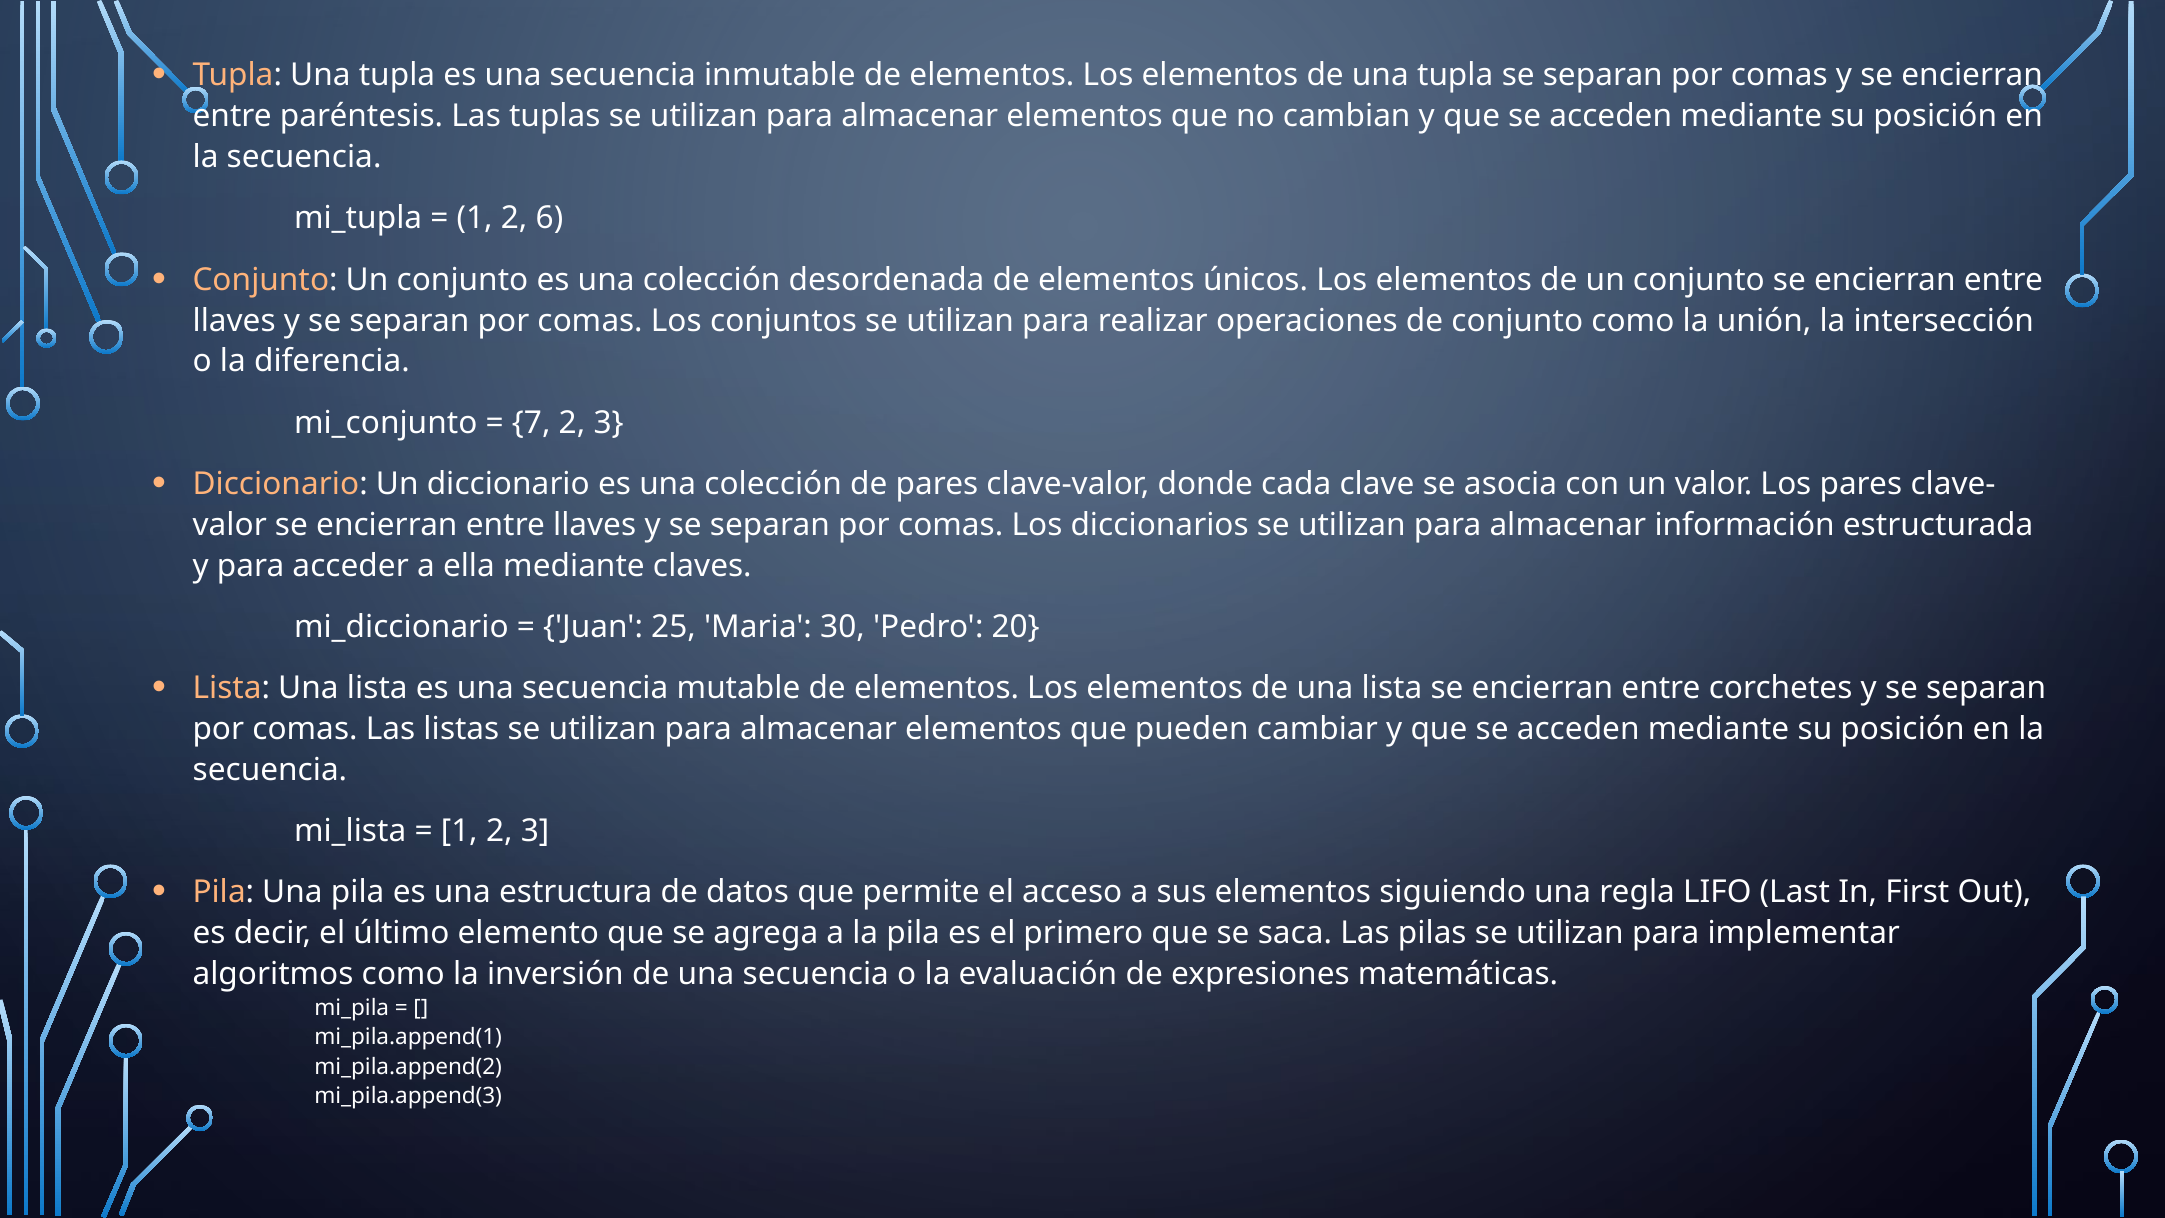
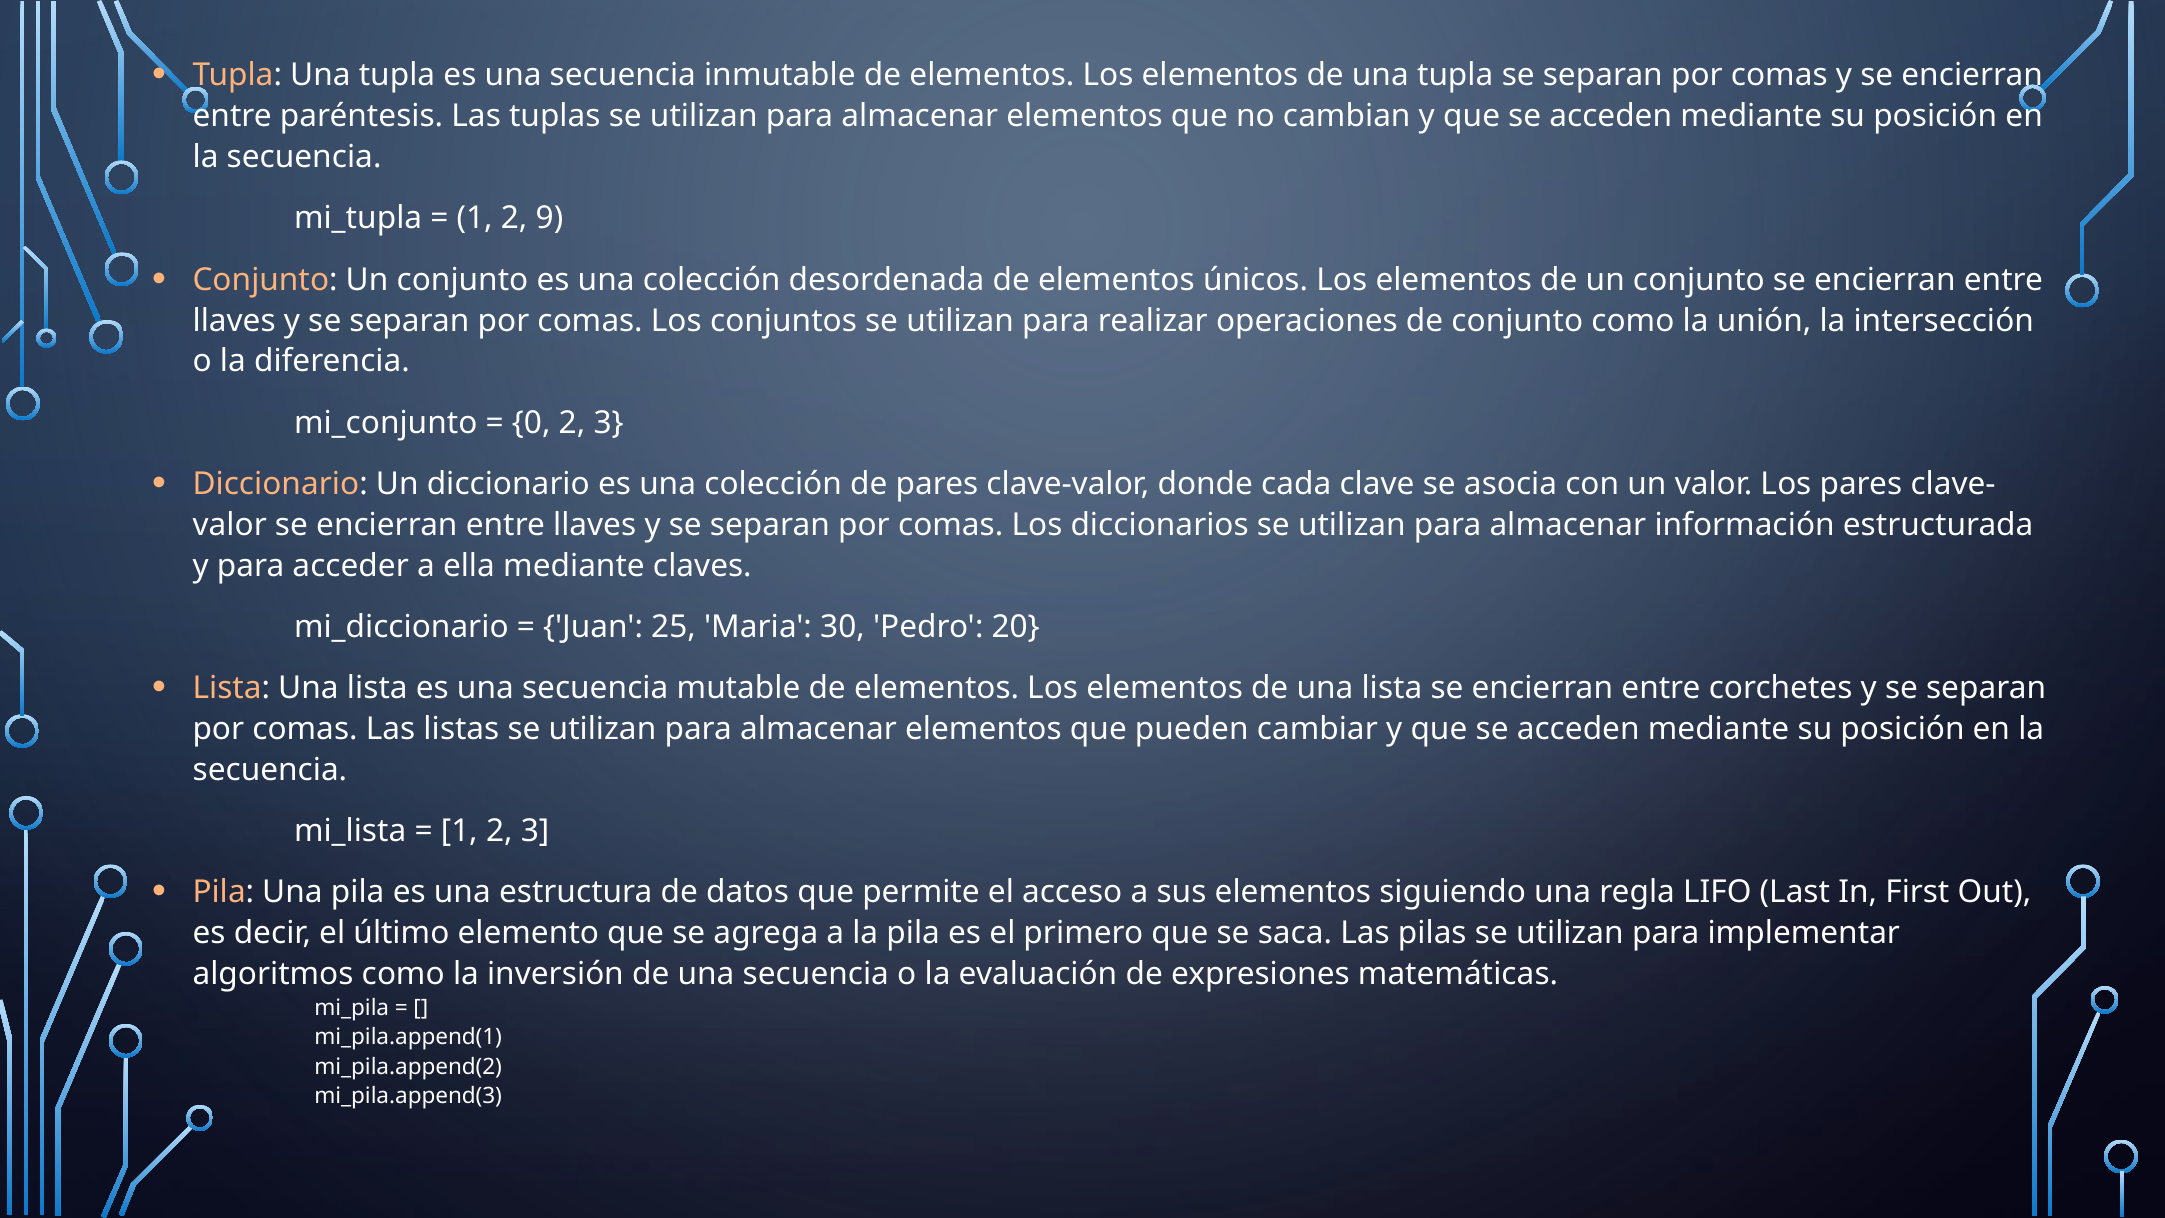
6: 6 -> 9
7: 7 -> 0
